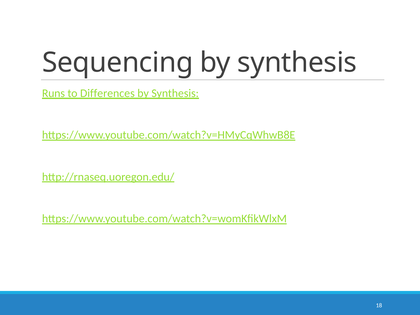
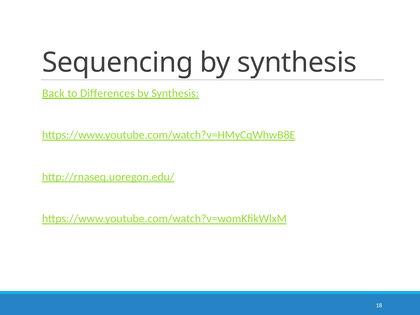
Runs: Runs -> Back
